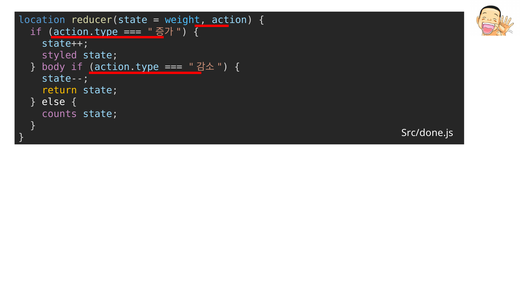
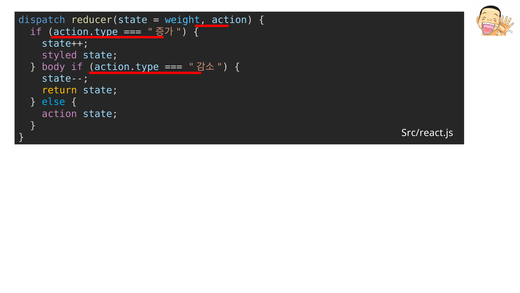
location: location -> dispatch
else colour: white -> light blue
counts at (59, 114): counts -> action
Src/done.js: Src/done.js -> Src/react.js
